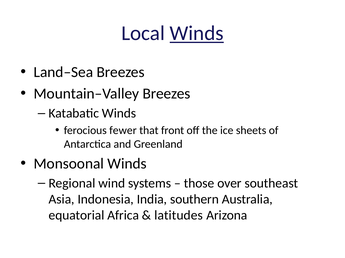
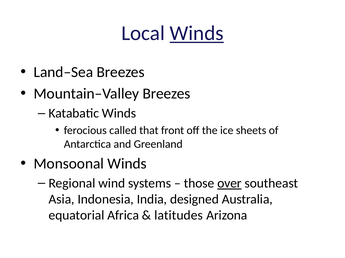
fewer: fewer -> called
over underline: none -> present
southern: southern -> designed
